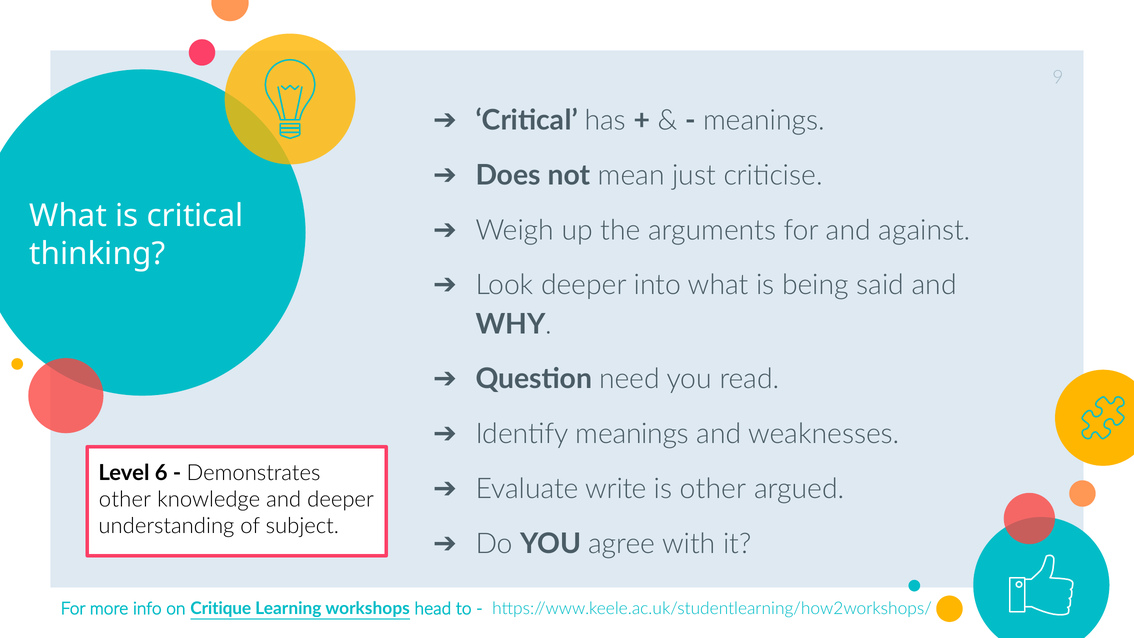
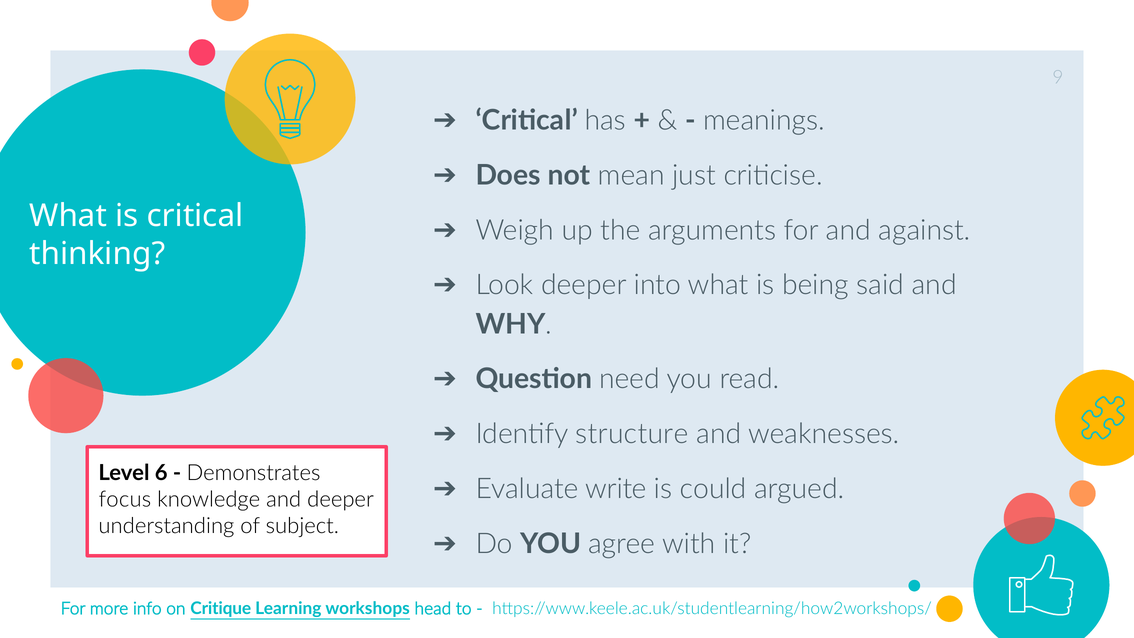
Identify meanings: meanings -> structure
is other: other -> could
other at (125, 499): other -> focus
